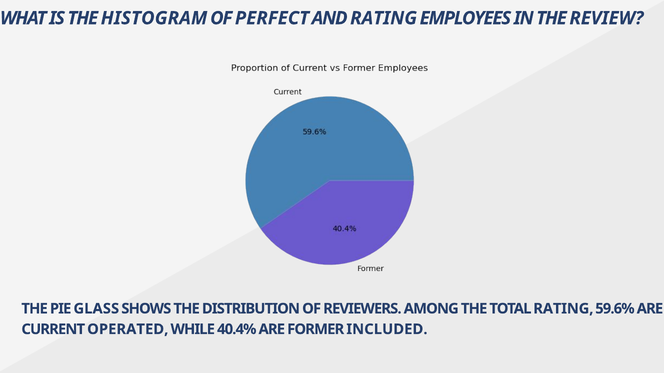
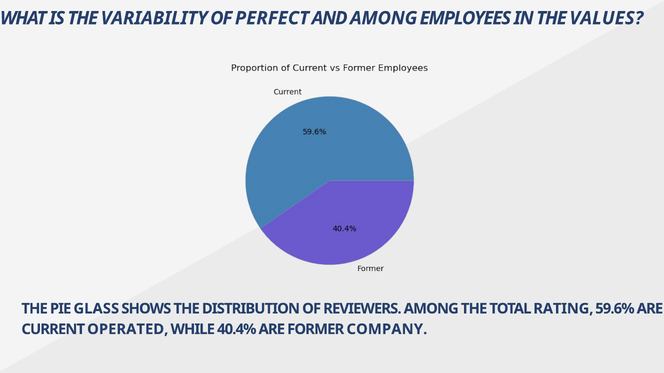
HISTOGRAM: HISTOGRAM -> VARIABILITY
AND RATING: RATING -> AMONG
REVIEW: REVIEW -> VALUES
INCLUDED: INCLUDED -> COMPANY
